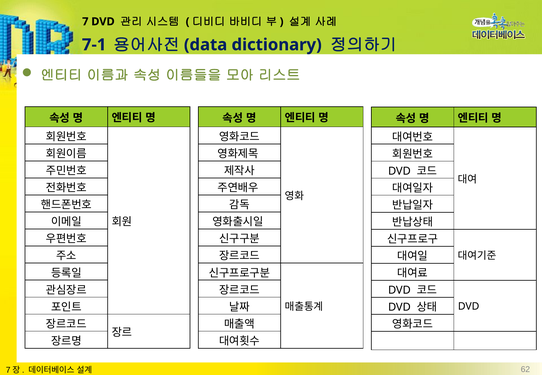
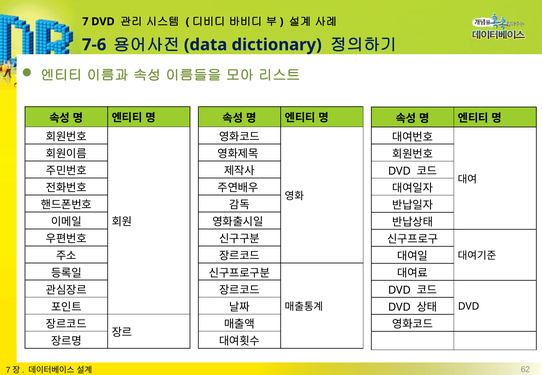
7-1: 7-1 -> 7-6
